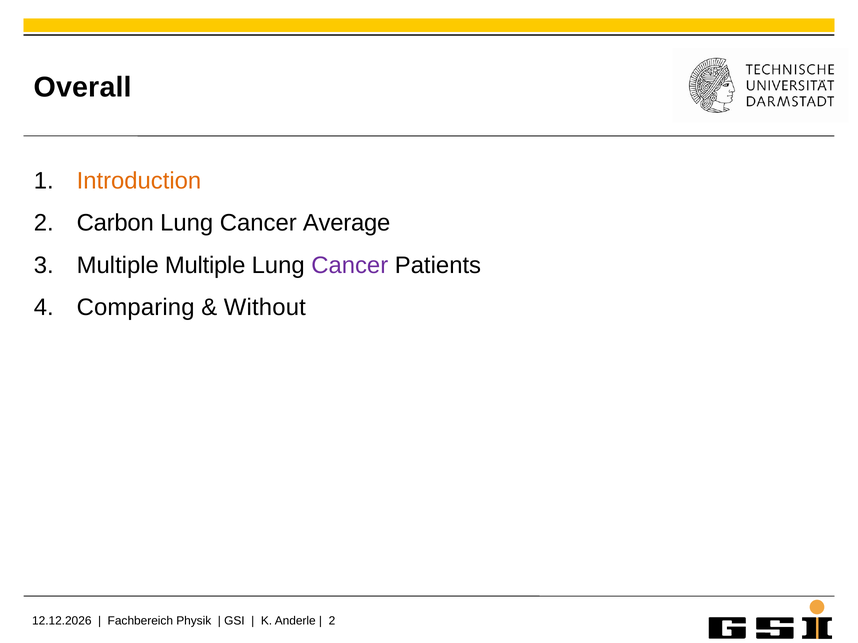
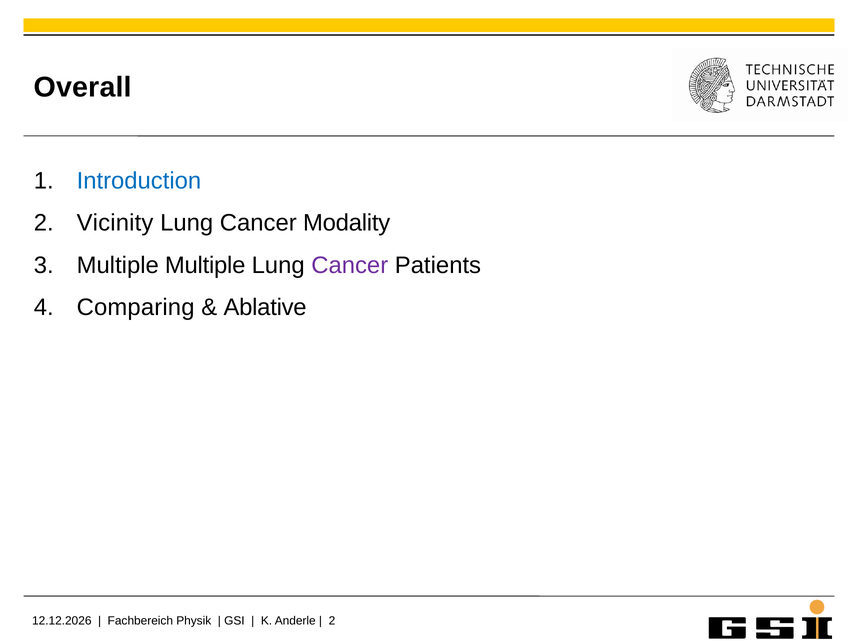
Introduction colour: orange -> blue
Carbon: Carbon -> Vicinity
Average: Average -> Modality
Without: Without -> Ablative
